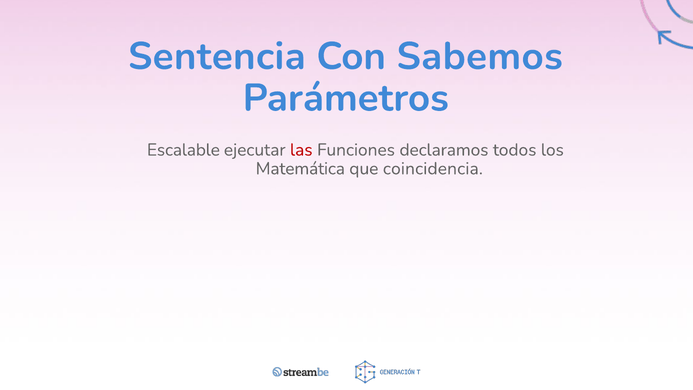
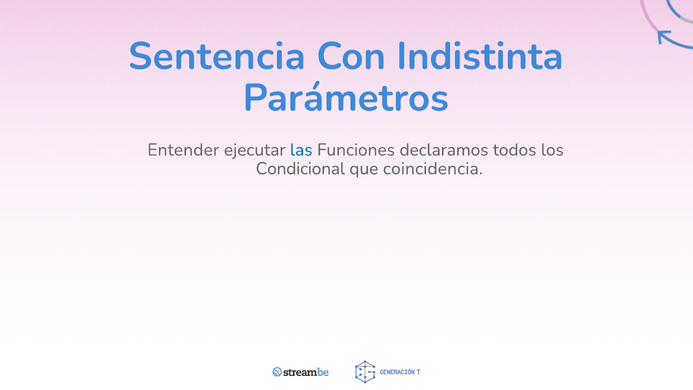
Sabemos: Sabemos -> Indistinta
Escalable: Escalable -> Entender
las colour: red -> blue
Matemática: Matemática -> Condicional
